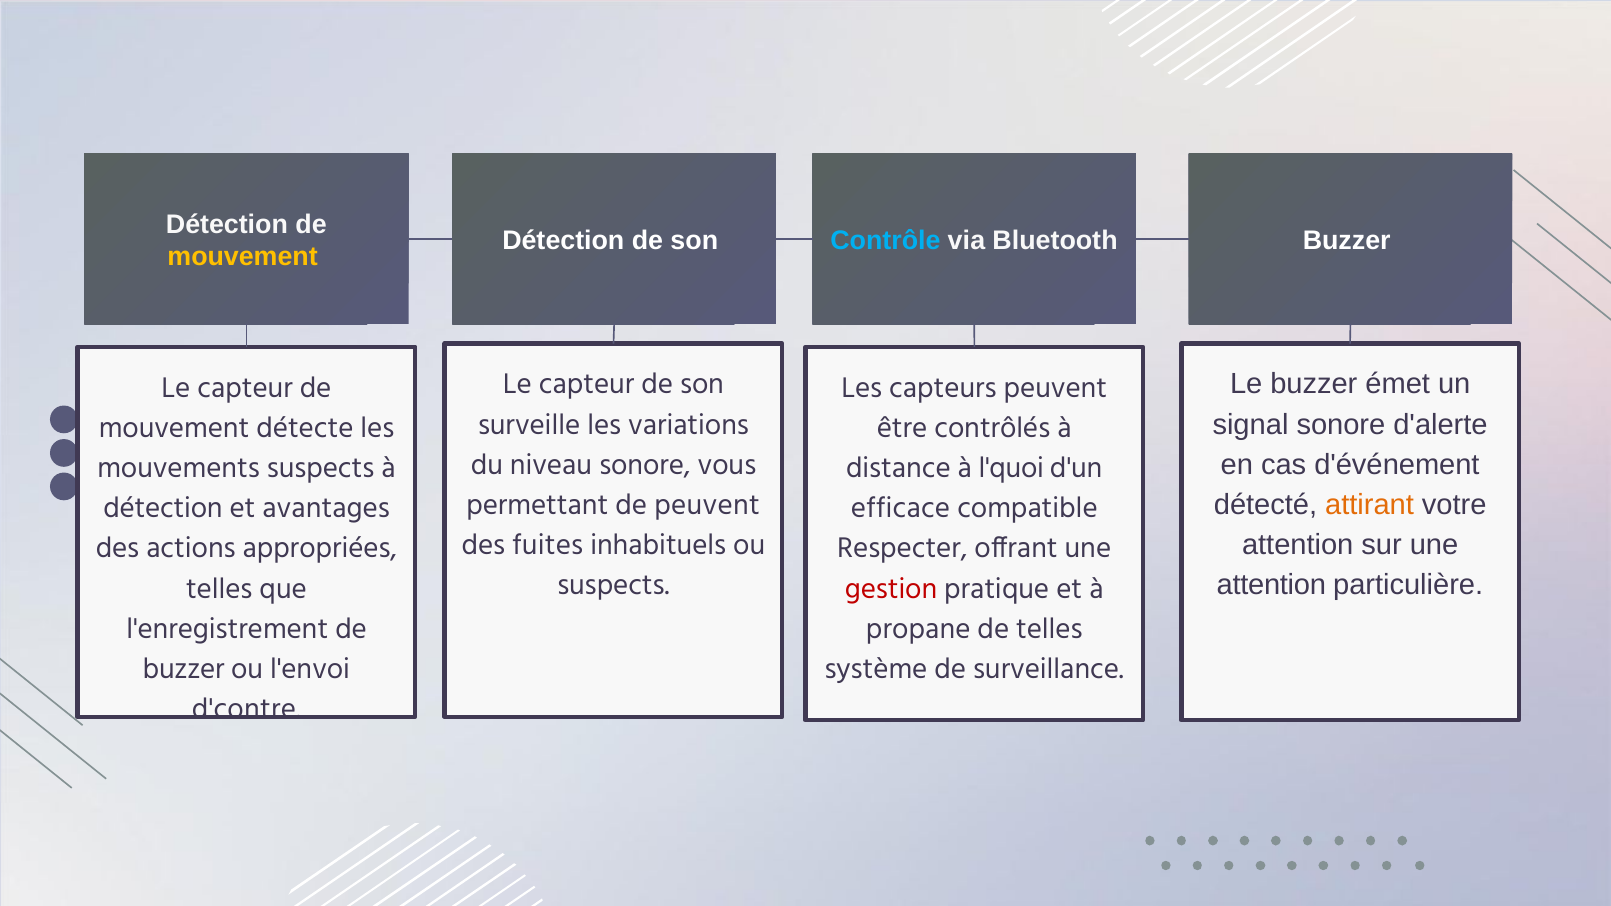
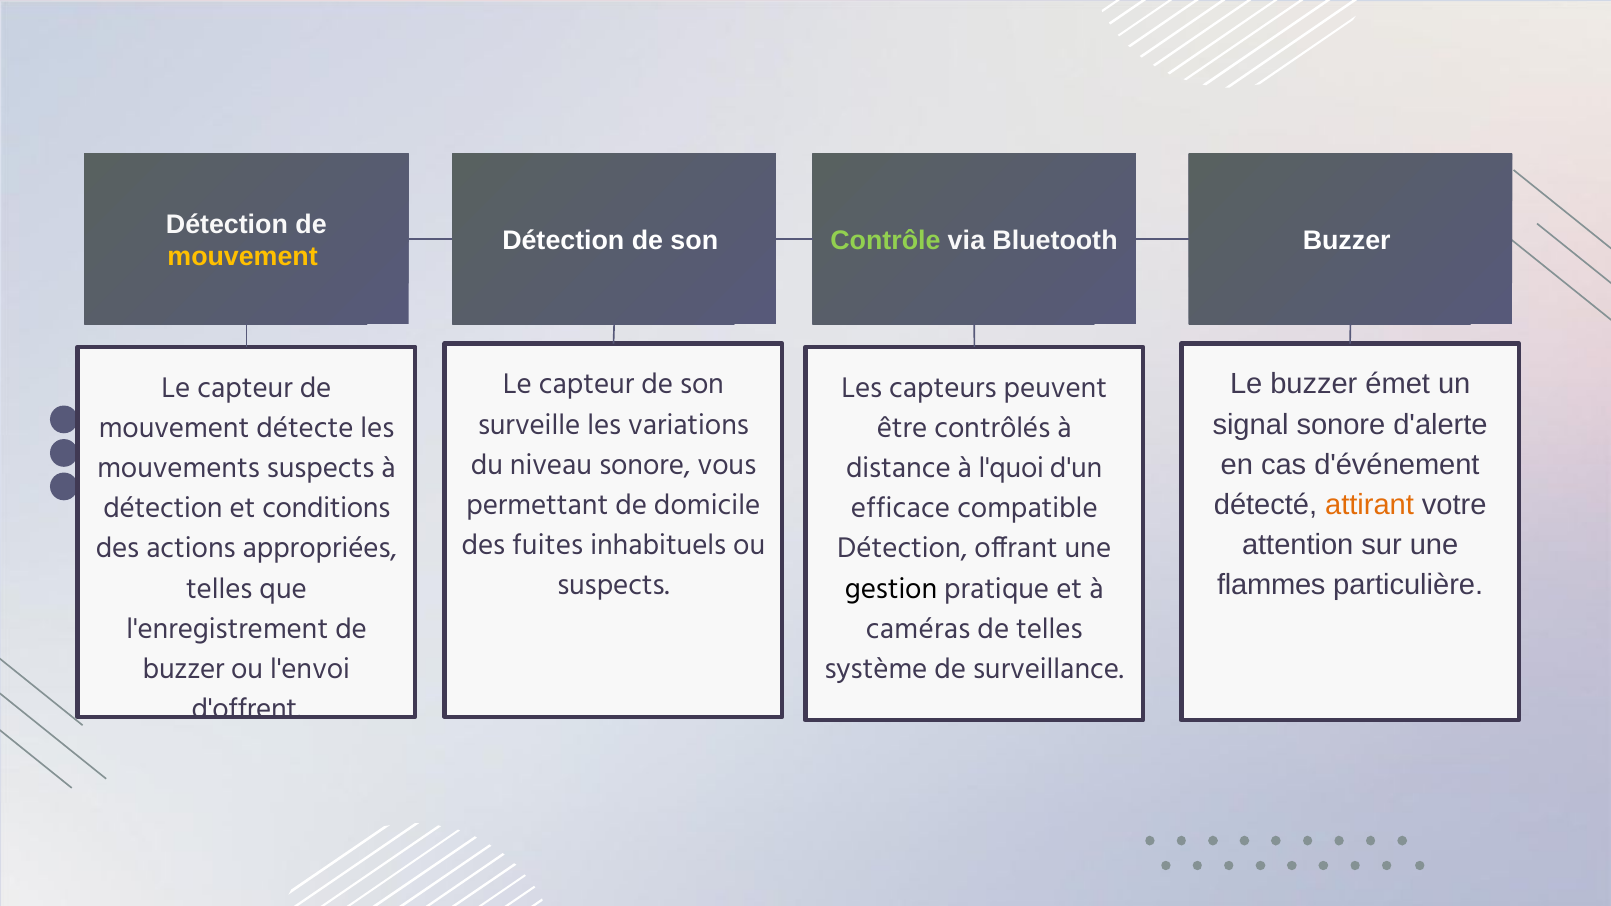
Contrôle colour: light blue -> light green
de peuvent: peuvent -> domicile
avantages: avantages -> conditions
Respecter at (902, 548): Respecter -> Détection
attention at (1271, 585): attention -> flammes
gestion colour: red -> black
propane: propane -> caméras
d'contre: d'contre -> d'offrent
